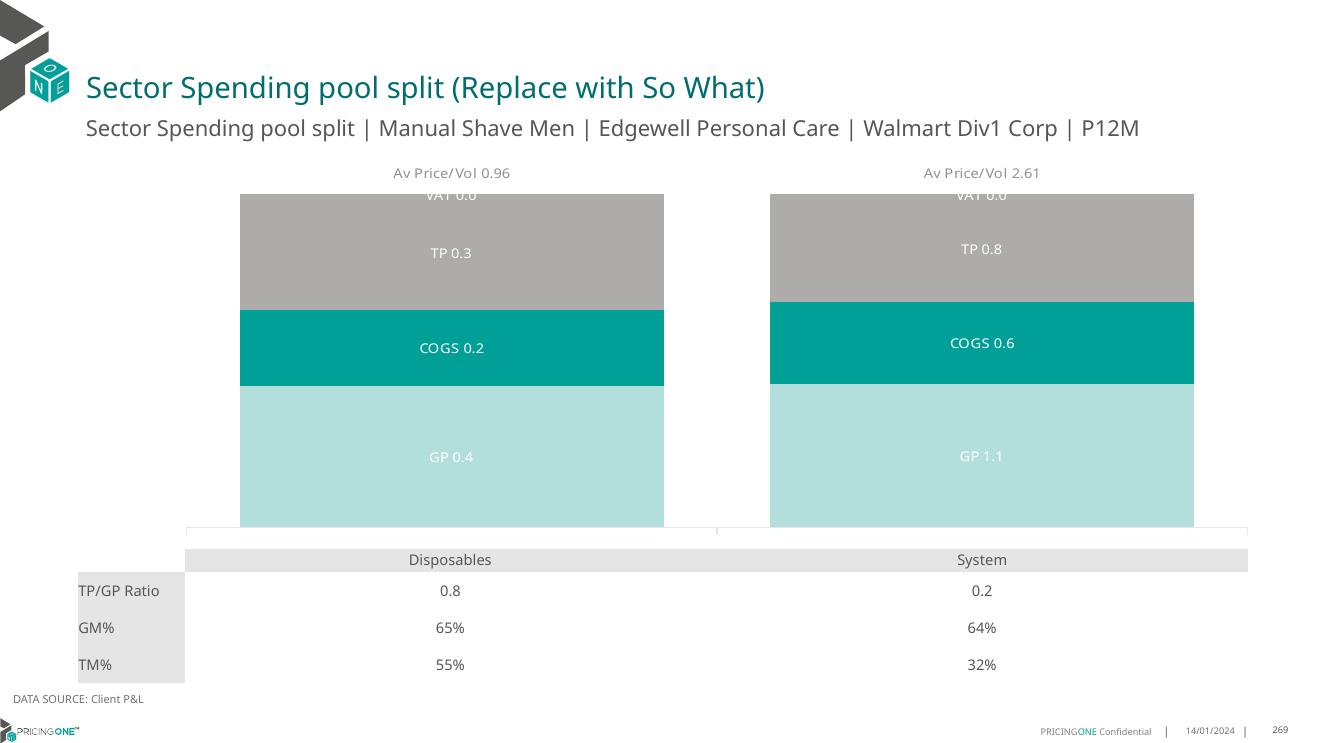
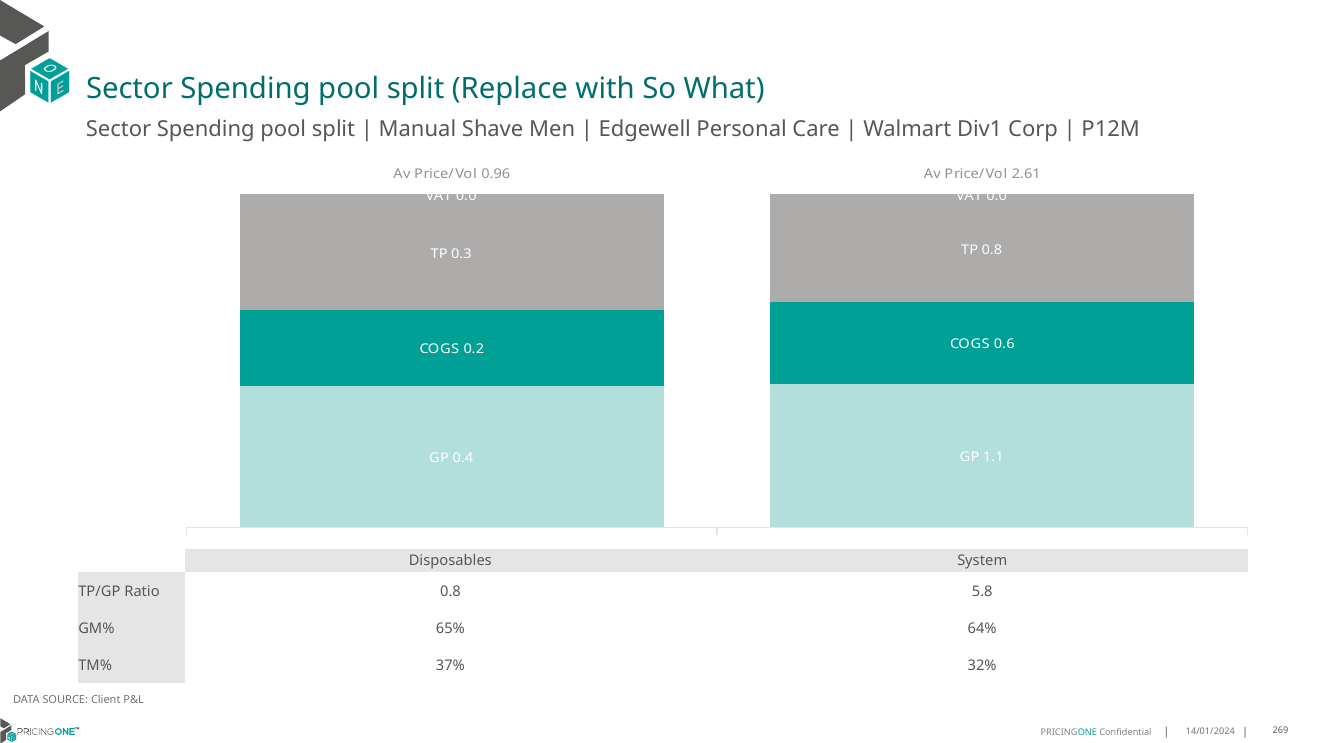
0.8 0.2: 0.2 -> 5.8
55%: 55% -> 37%
